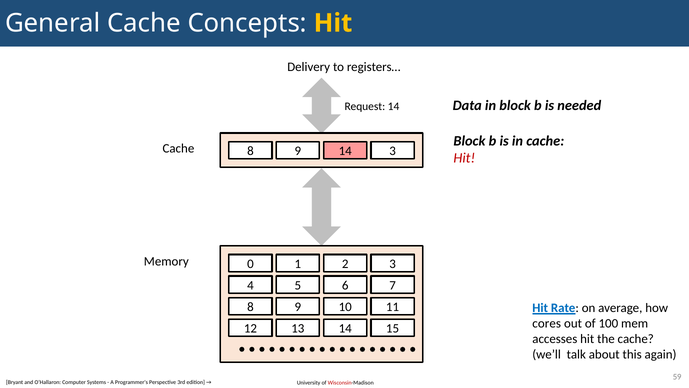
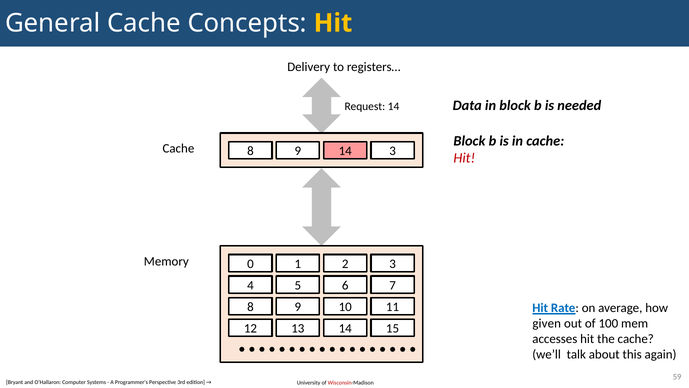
cores: cores -> given
